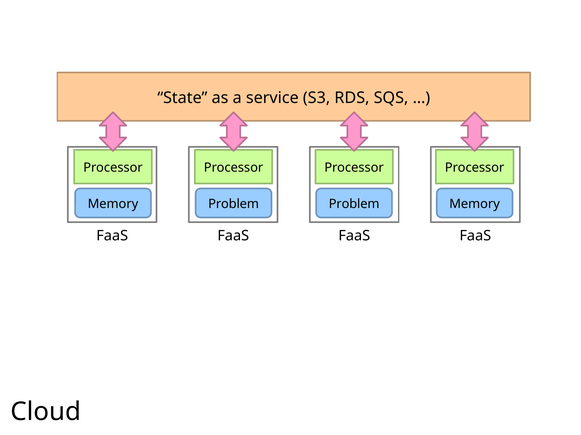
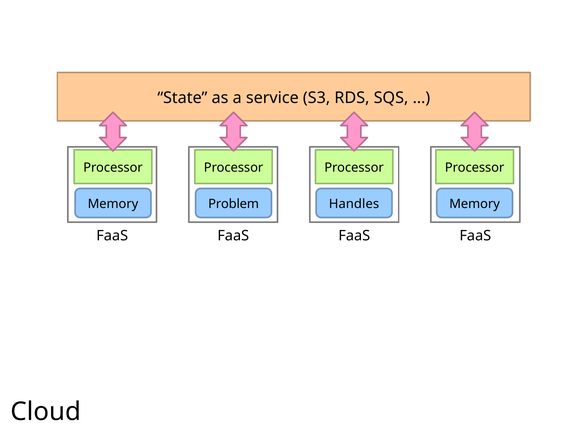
Problem at (354, 204): Problem -> Handles
